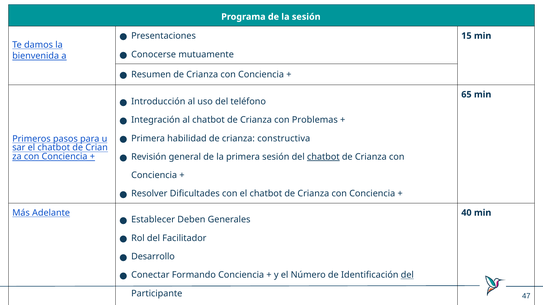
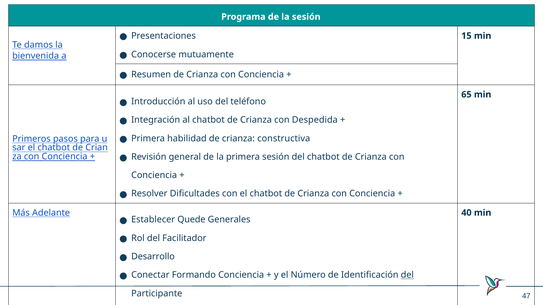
Problemas: Problemas -> Despedida
chatbot at (323, 157) underline: present -> none
Deben: Deben -> Quede
